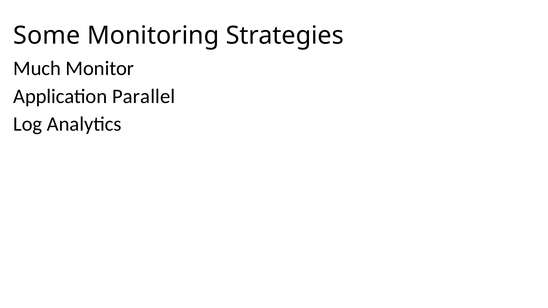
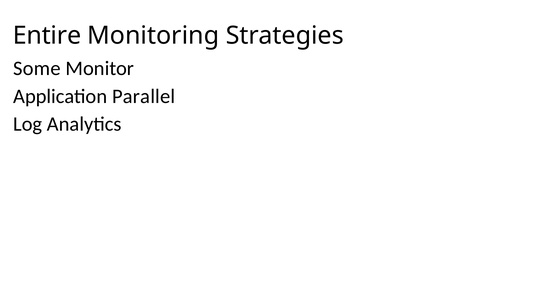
Some: Some -> Entire
Much: Much -> Some
